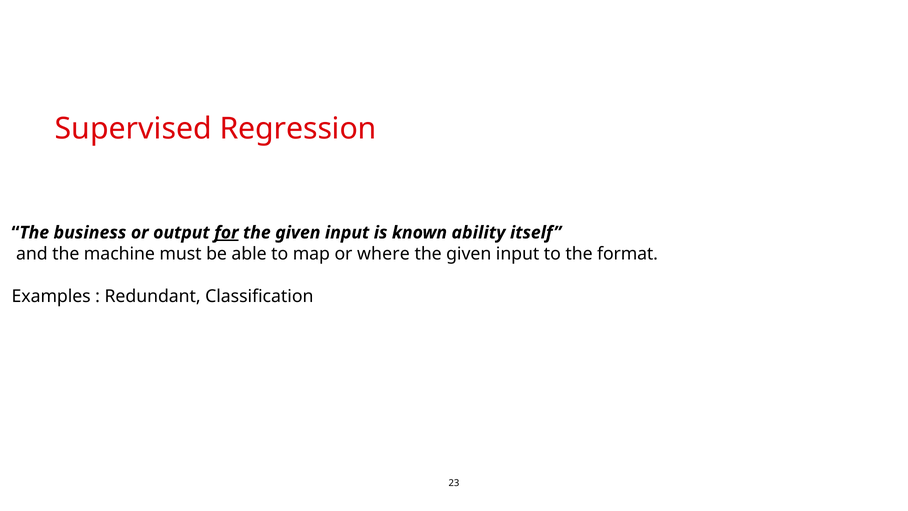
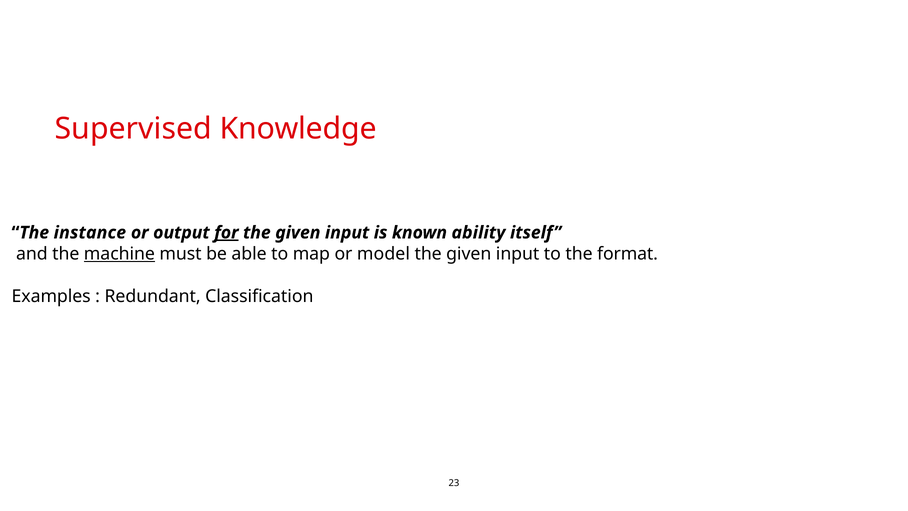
Regression: Regression -> Knowledge
business: business -> instance
machine underline: none -> present
where: where -> model
